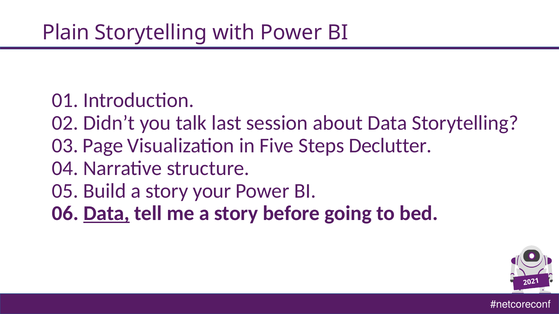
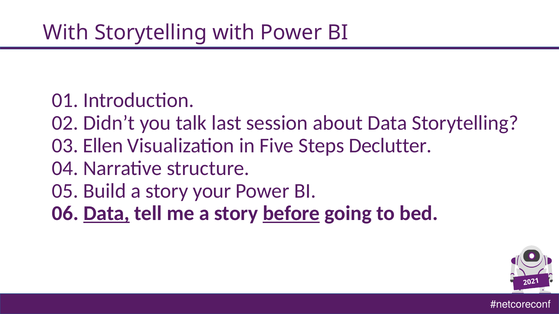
Plain at (66, 33): Plain -> With
Page: Page -> Ellen
before underline: none -> present
